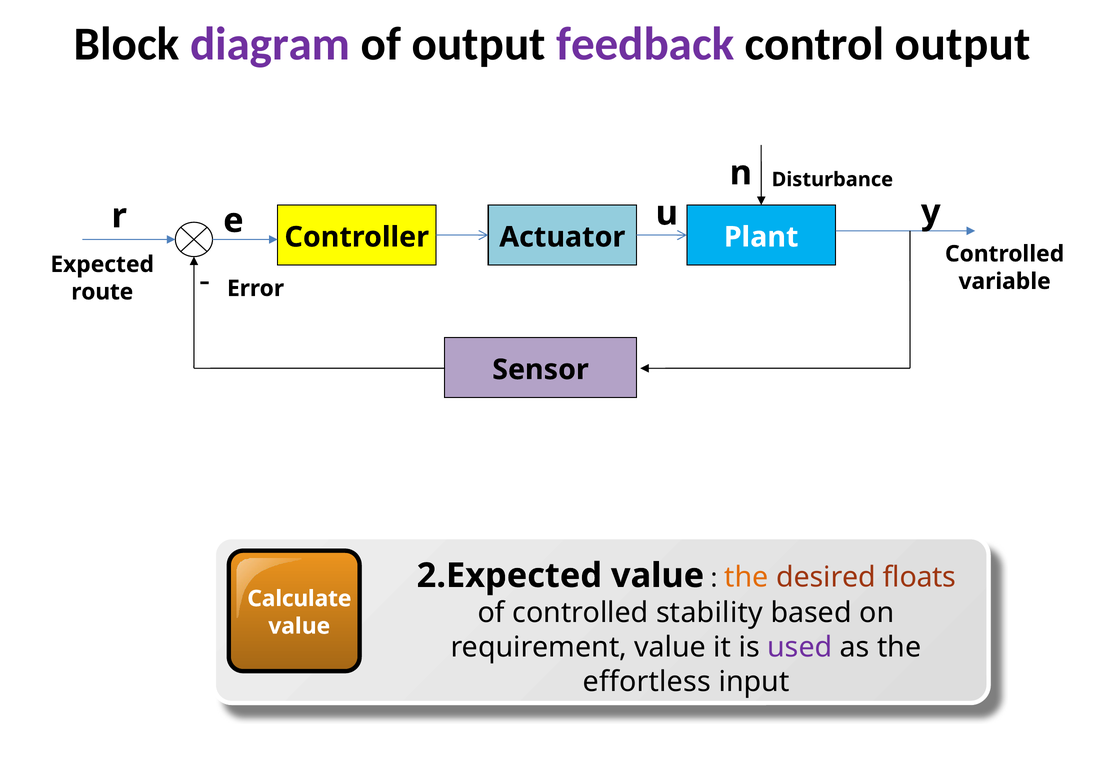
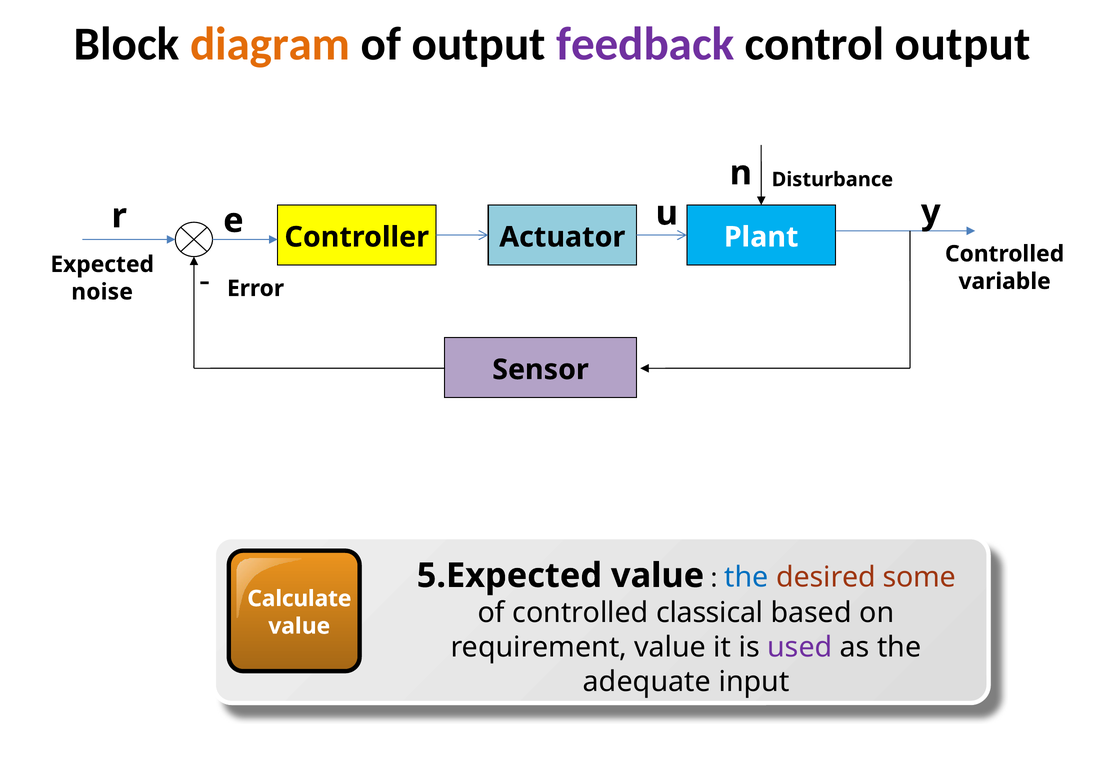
diagram colour: purple -> orange
route: route -> noise
2.Expected: 2.Expected -> 5.Expected
the at (747, 577) colour: orange -> blue
floats: floats -> some
stability: stability -> classical
effortless: effortless -> adequate
